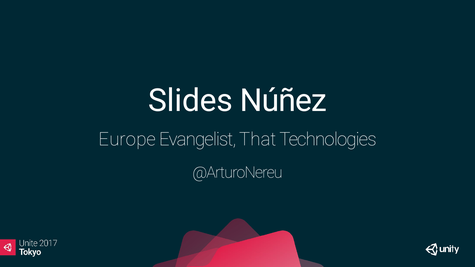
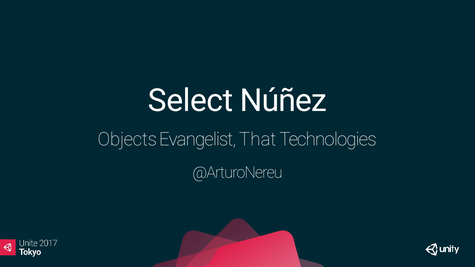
Slides: Slides -> Select
Europe: Europe -> Objects
